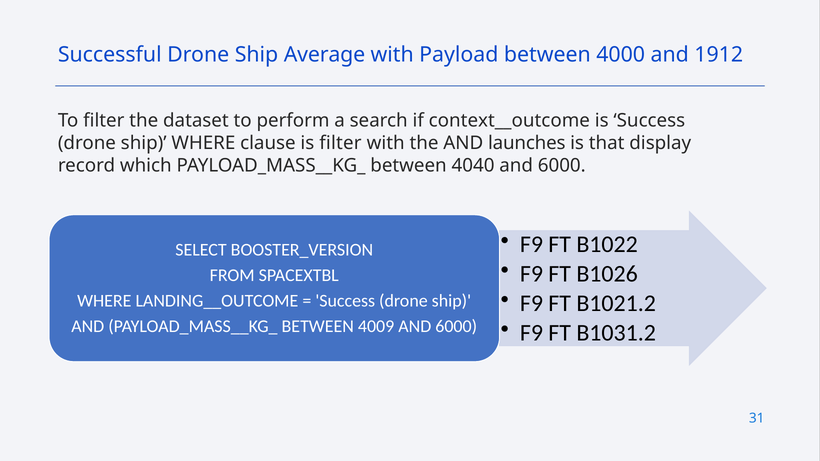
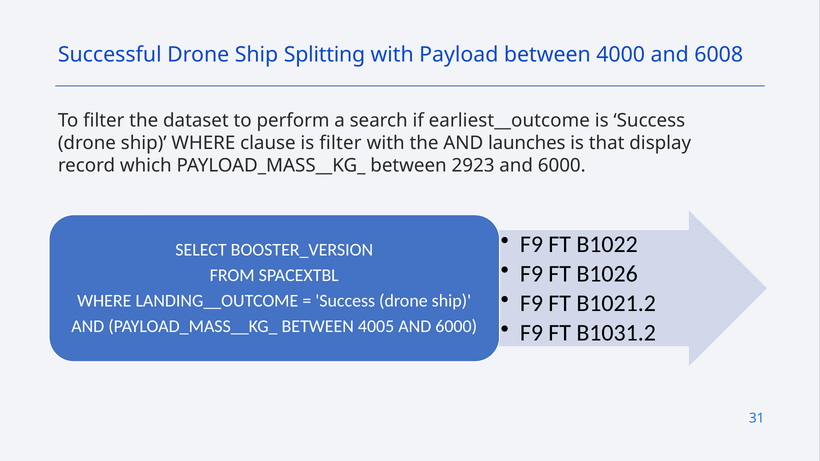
Average: Average -> Splitting
1912: 1912 -> 6008
context__outcome: context__outcome -> earliest__outcome
4040: 4040 -> 2923
4009: 4009 -> 4005
